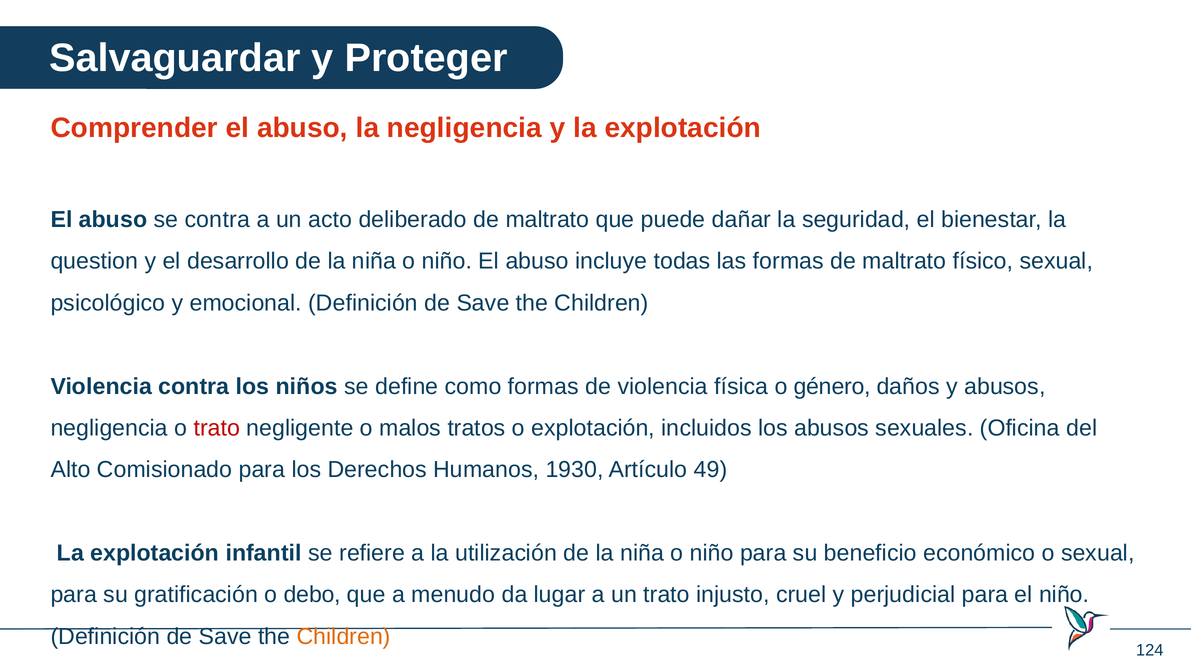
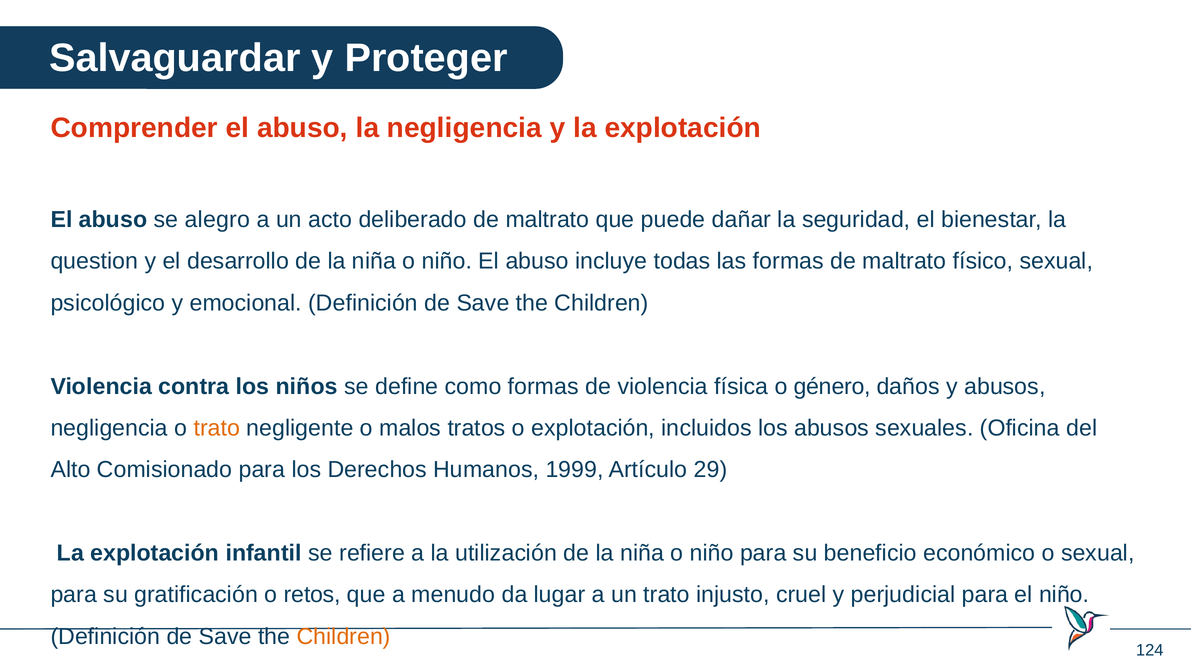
se contra: contra -> alegro
trato at (217, 428) colour: red -> orange
1930: 1930 -> 1999
49: 49 -> 29
debo: debo -> retos
